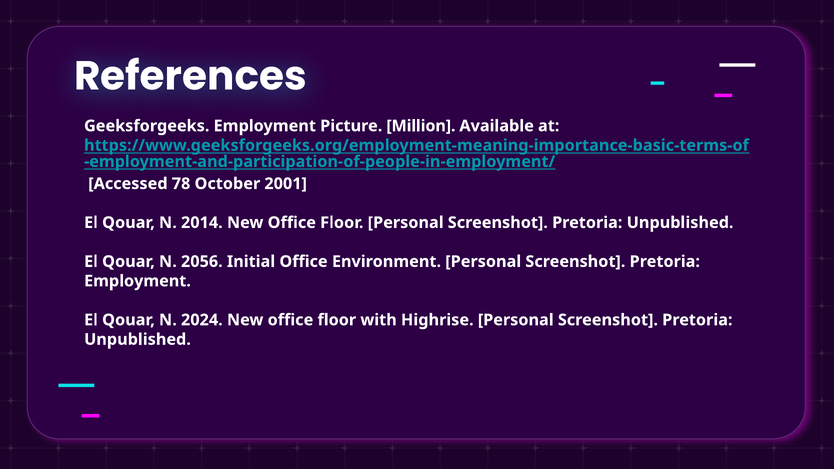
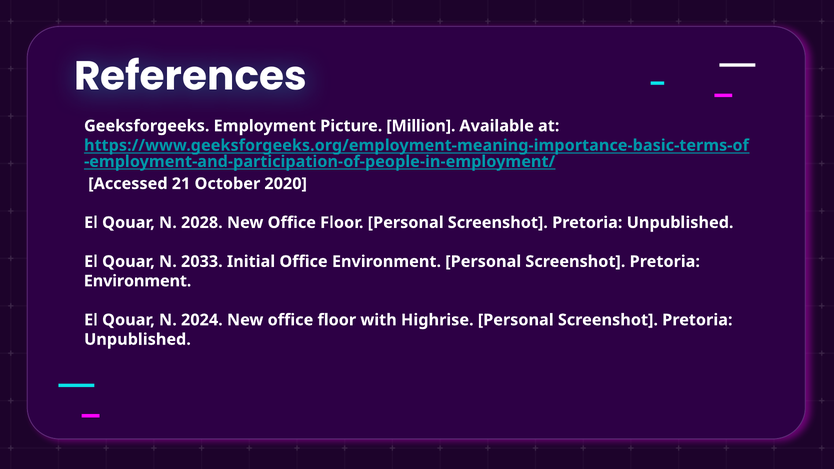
78: 78 -> 21
2001: 2001 -> 2020
2014: 2014 -> 2028
2056: 2056 -> 2033
Employment at (137, 281): Employment -> Environment
